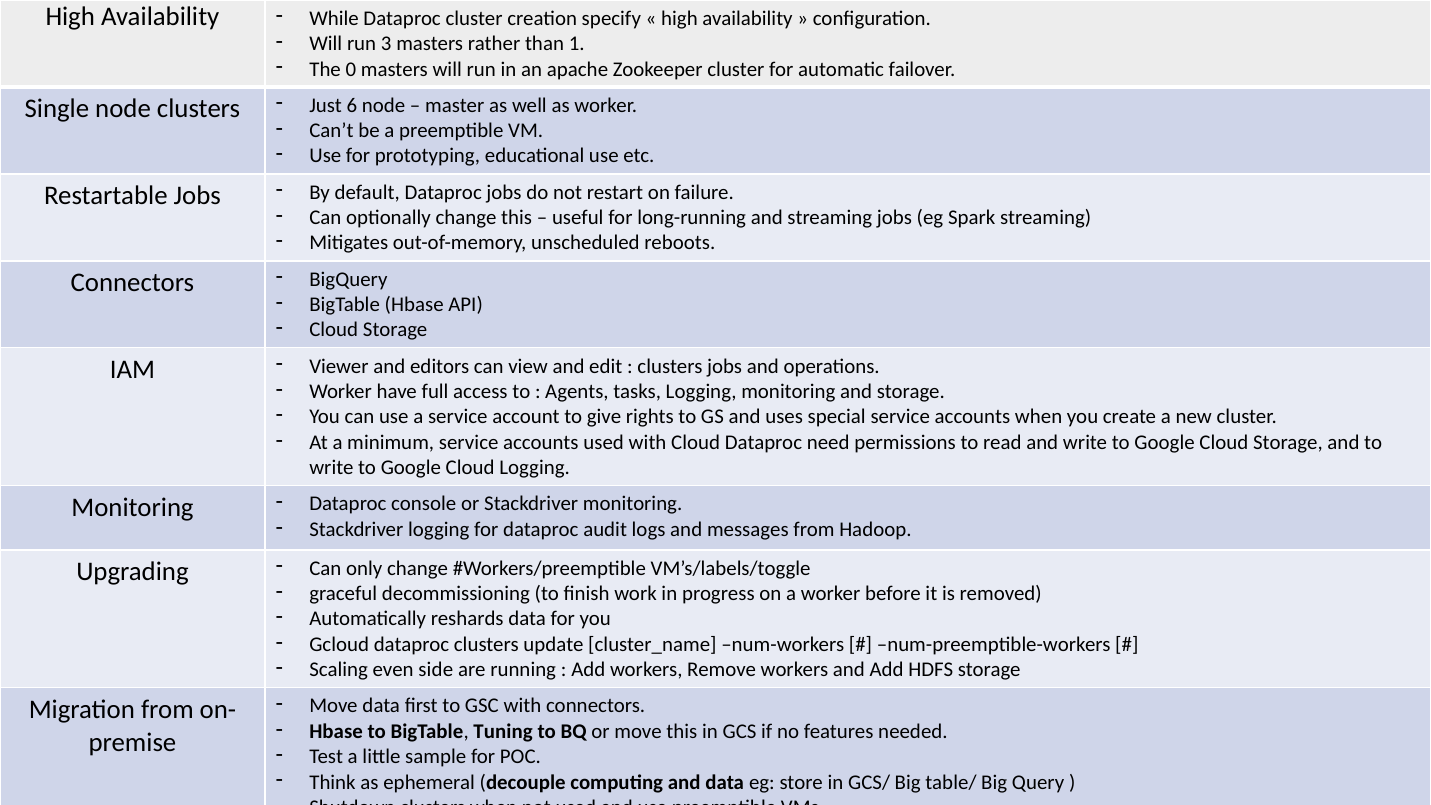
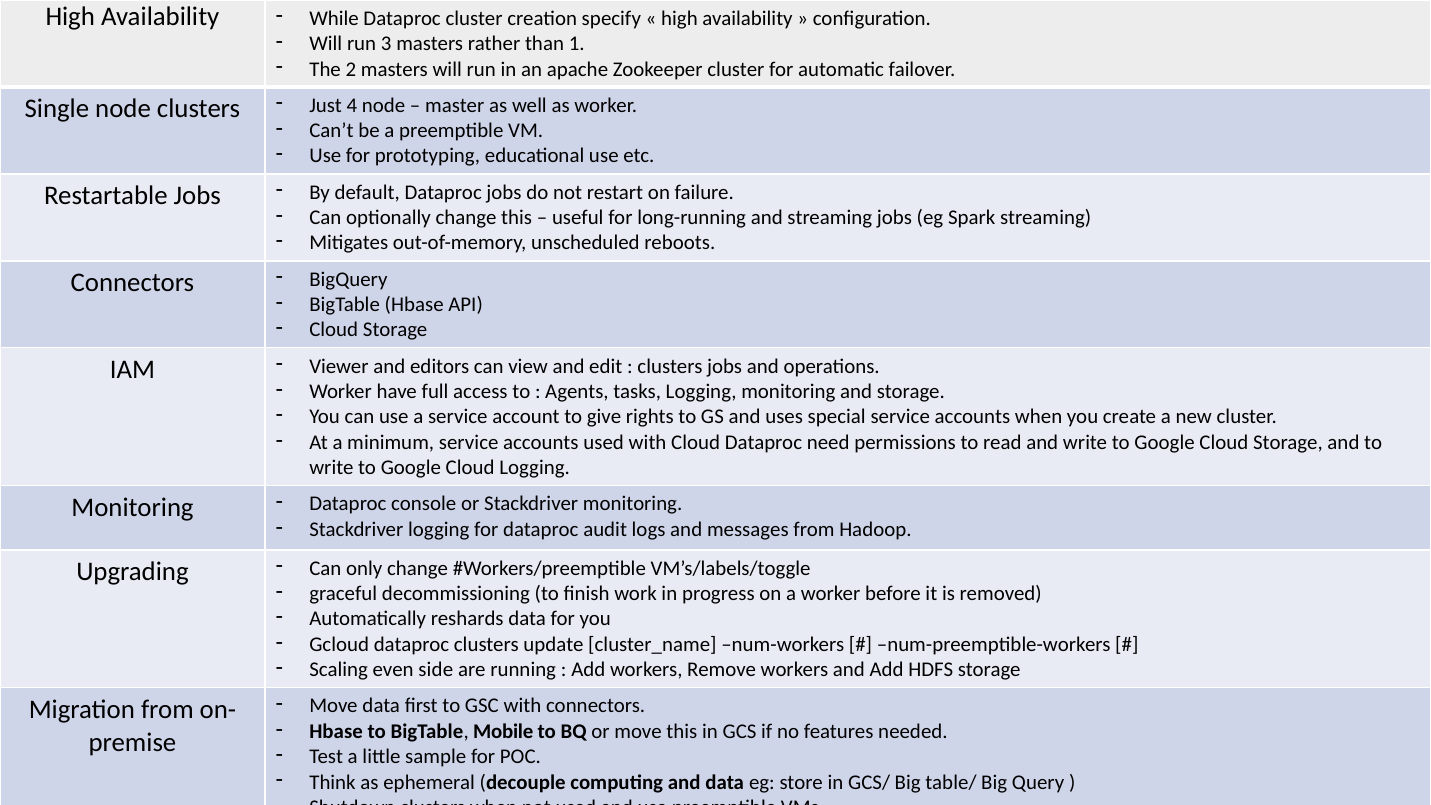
0: 0 -> 2
6: 6 -> 4
Tuning: Tuning -> Mobile
